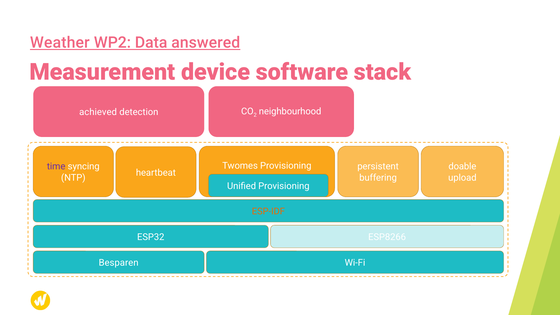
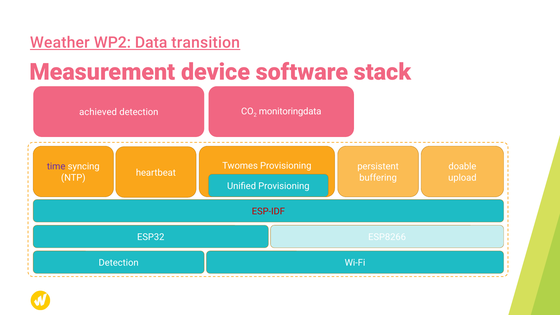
answered: answered -> transition
neighbourhood: neighbourhood -> monitoringdata
ESP-IDF colour: orange -> red
Besparen at (119, 263): Besparen -> Detection
